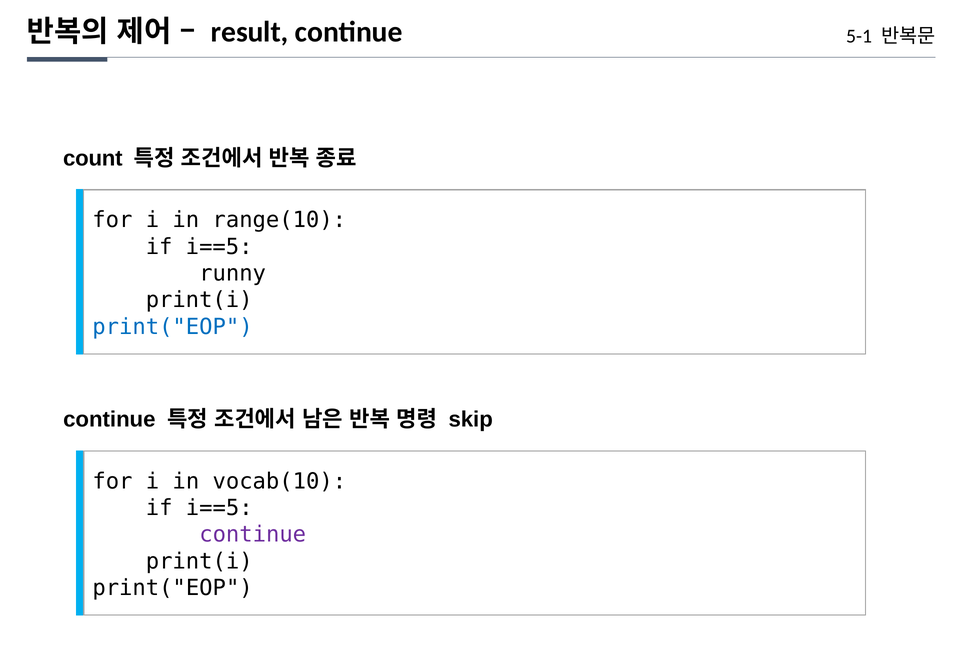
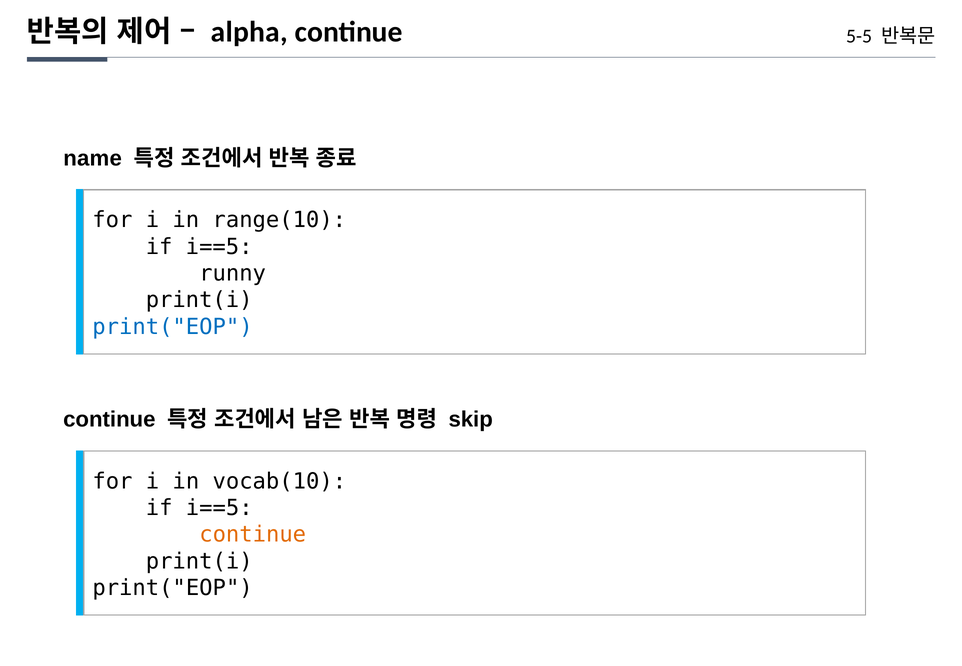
result: result -> alpha
5-1: 5-1 -> 5-5
count: count -> name
continue at (253, 535) colour: purple -> orange
